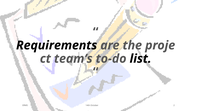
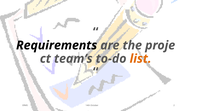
list colour: black -> orange
